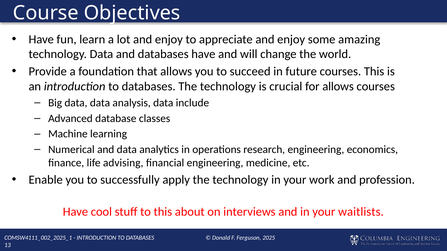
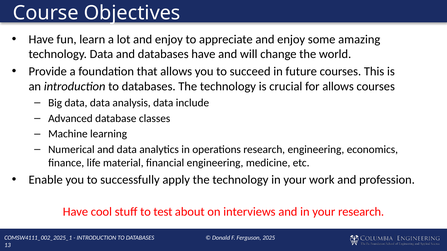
advising: advising -> material
to this: this -> test
your waitlists: waitlists -> research
